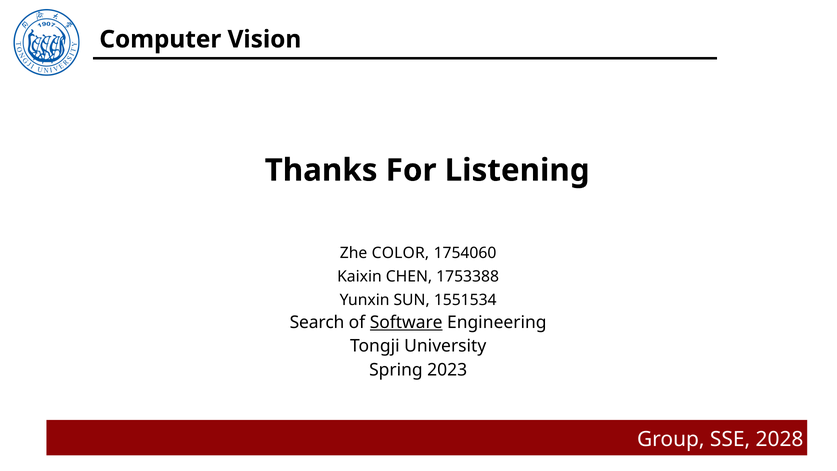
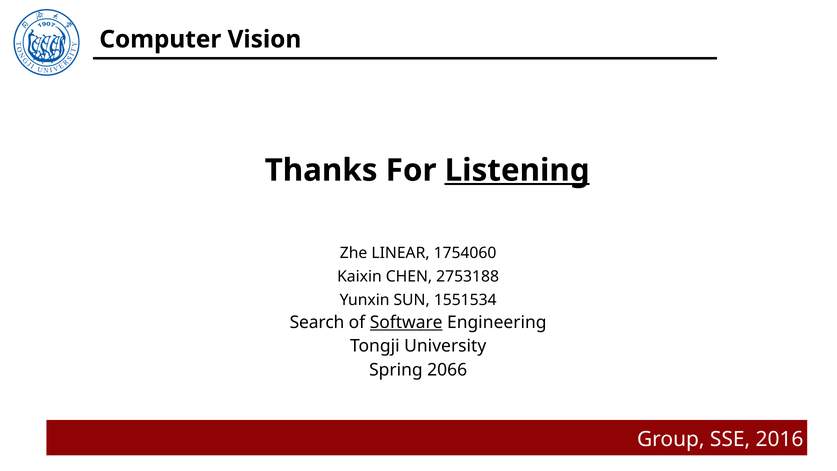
Listening underline: none -> present
COLOR: COLOR -> LINEAR
1753388: 1753388 -> 2753188
2023: 2023 -> 2066
2028: 2028 -> 2016
